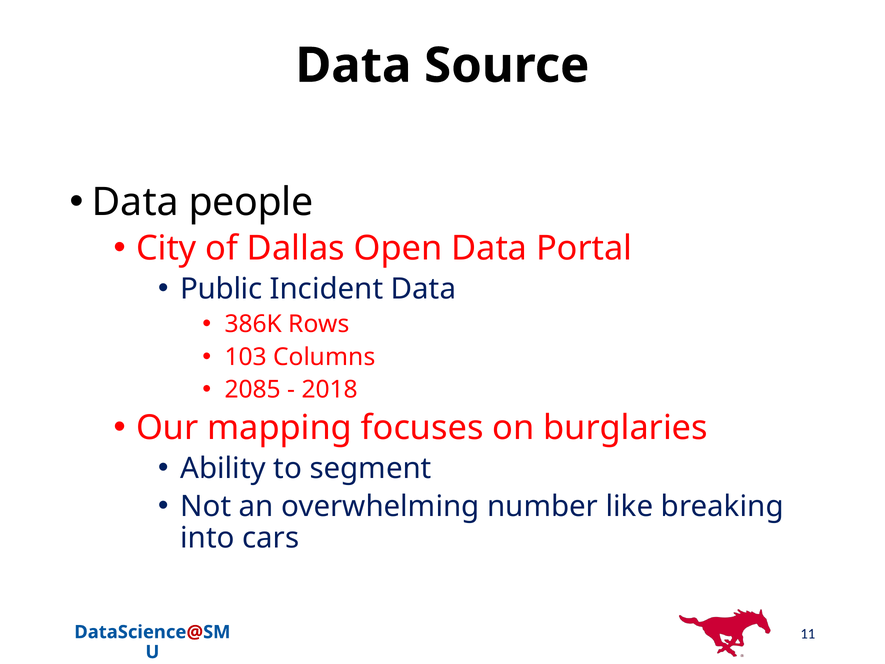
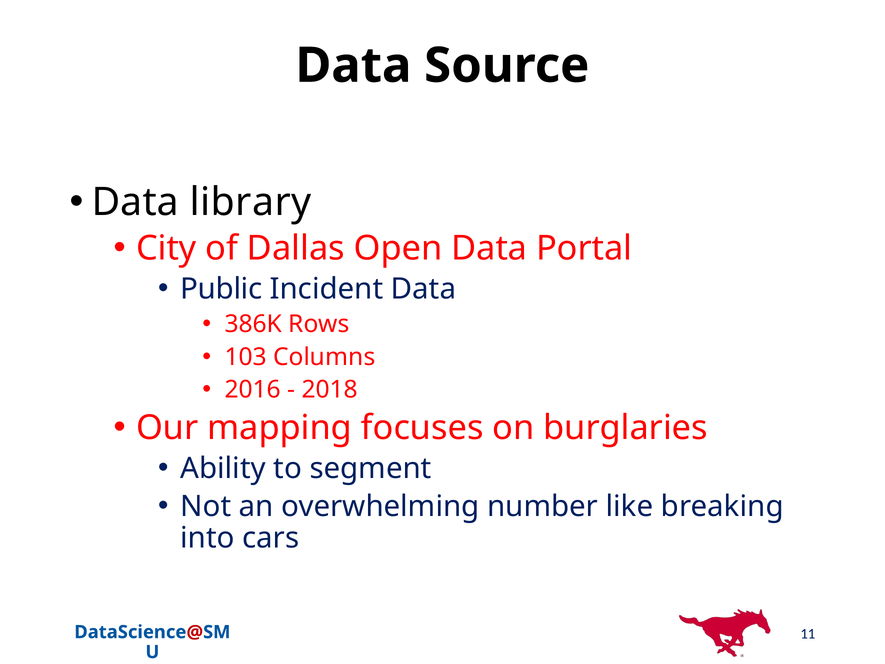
people: people -> library
2085: 2085 -> 2016
